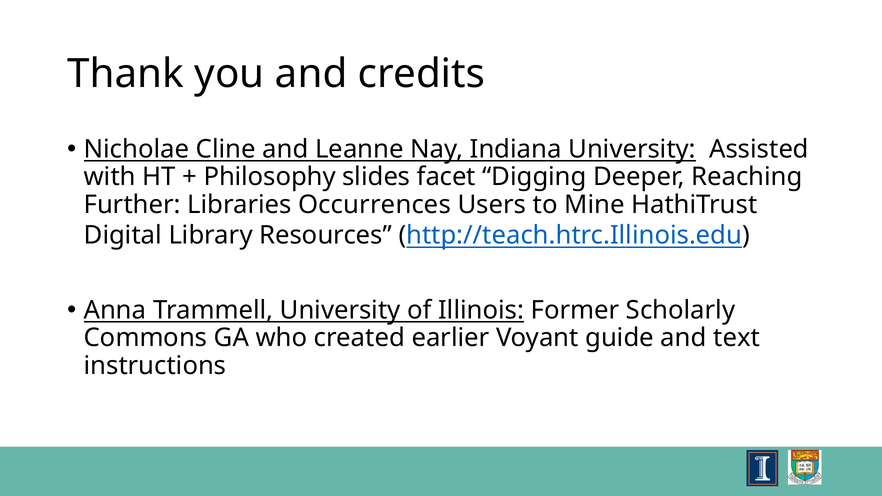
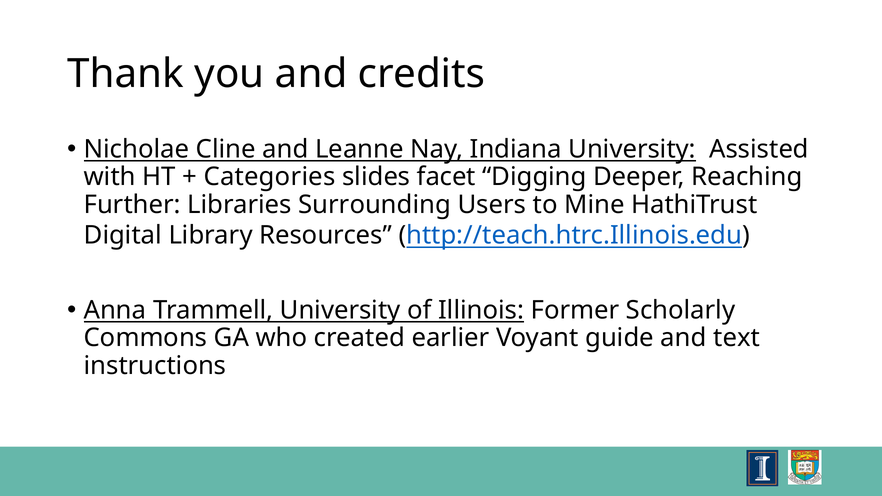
Philosophy: Philosophy -> Categories
Occurrences: Occurrences -> Surrounding
